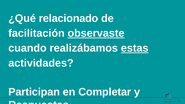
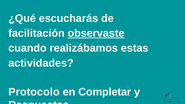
relacionado: relacionado -> escucharás
estas underline: present -> none
Participan: Participan -> Protocolo
